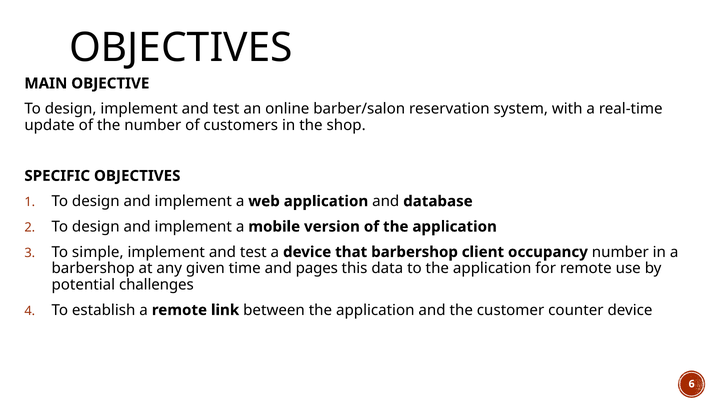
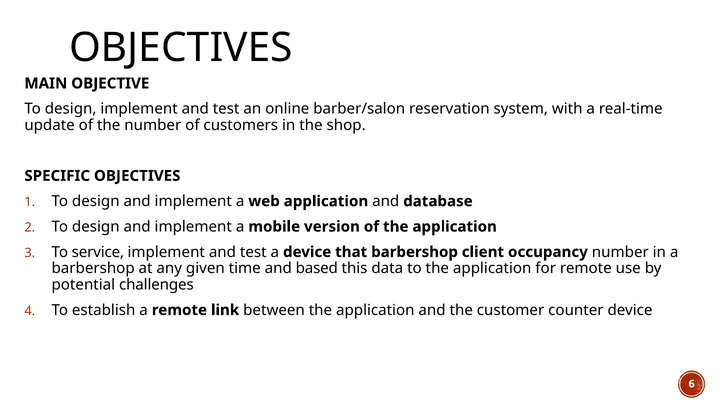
simple: simple -> service
pages: pages -> based
